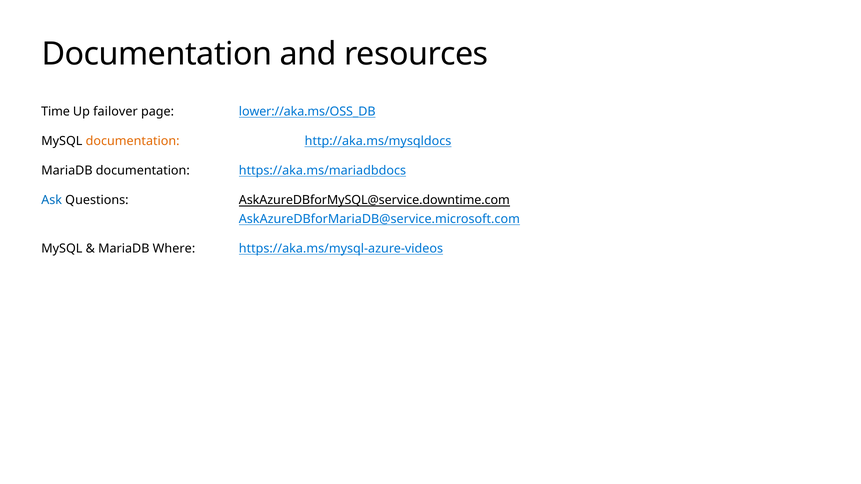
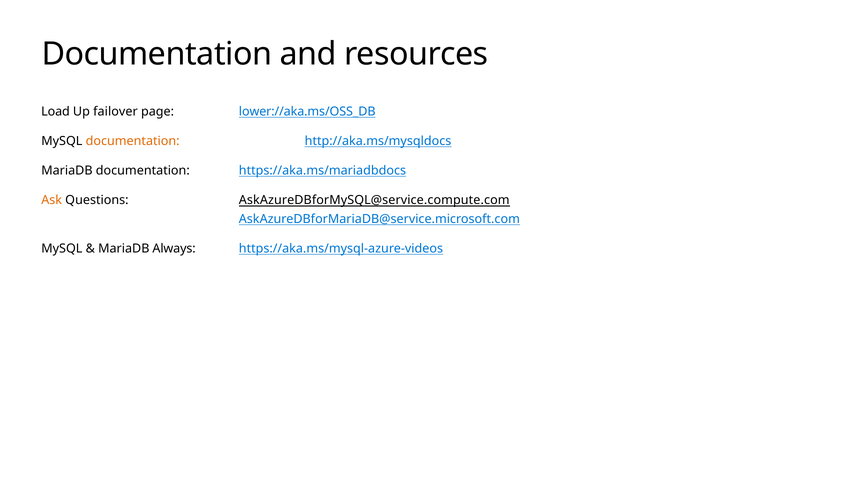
Time: Time -> Load
Ask colour: blue -> orange
AskAzureDBforMySQL@service.downtime.com: AskAzureDBforMySQL@service.downtime.com -> AskAzureDBforMySQL@service.compute.com
Where: Where -> Always
